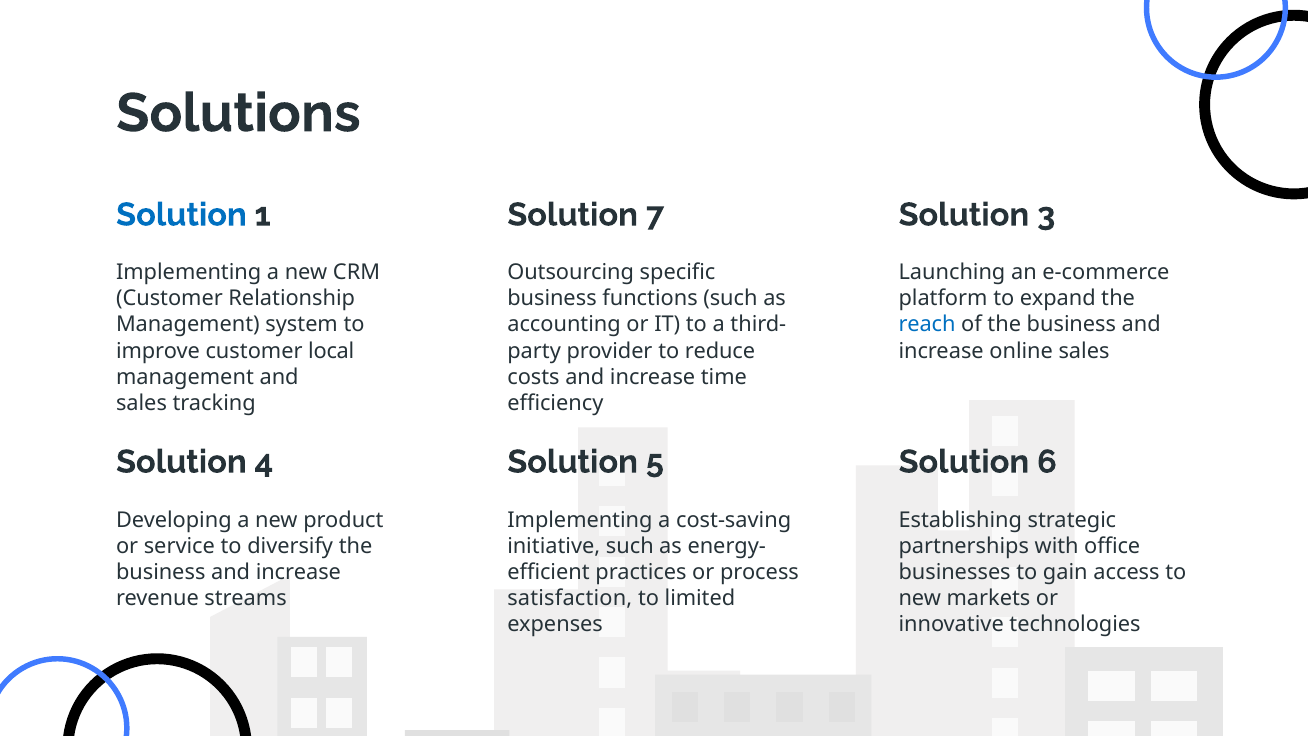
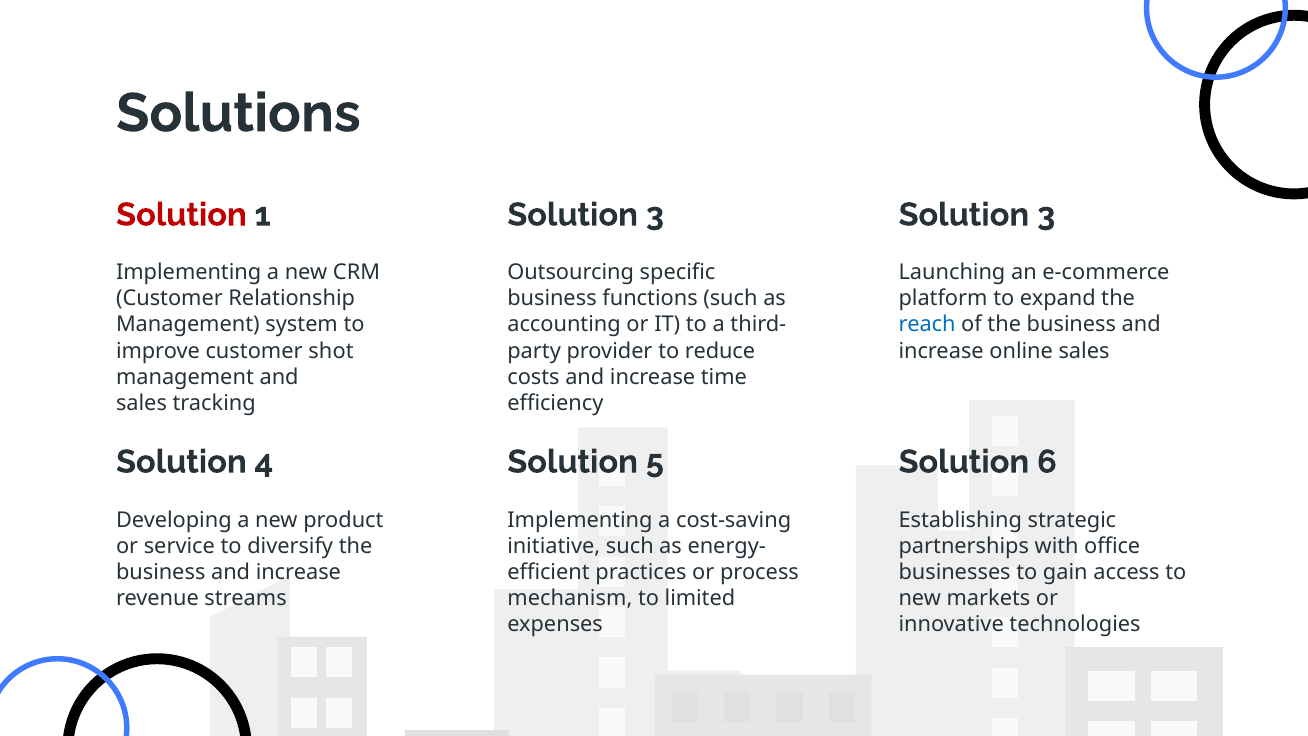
Solution at (181, 215) colour: blue -> red
1 Solution 7: 7 -> 3
local: local -> shot
satisfaction: satisfaction -> mechanism
